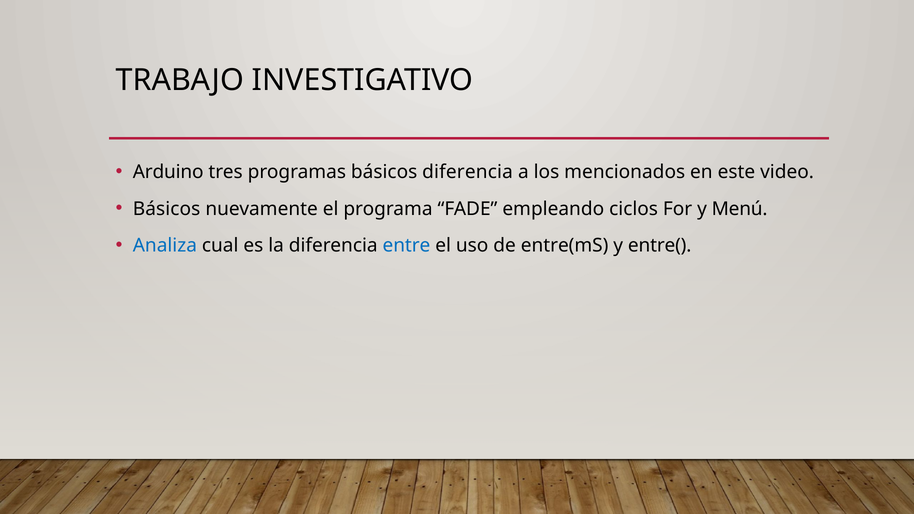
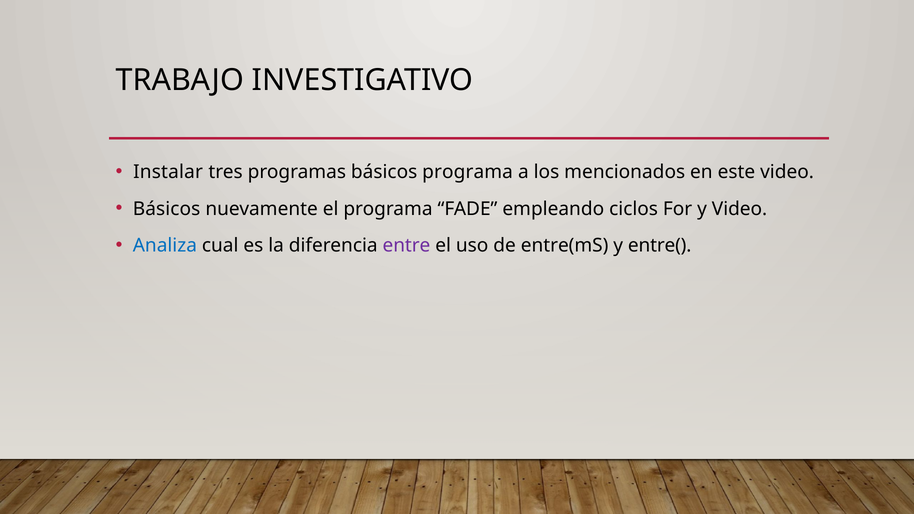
Arduino: Arduino -> Instalar
básicos diferencia: diferencia -> programa
y Menú: Menú -> Video
entre colour: blue -> purple
